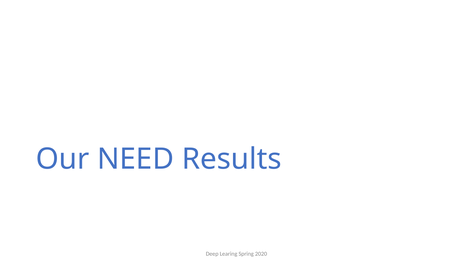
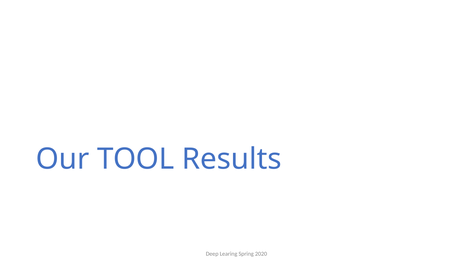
NEED: NEED -> TOOL
